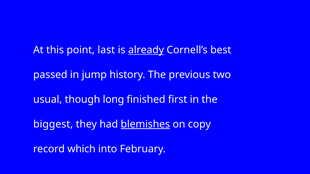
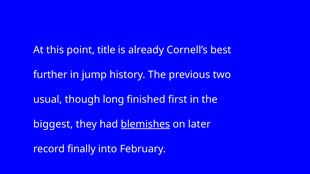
last: last -> title
already underline: present -> none
passed: passed -> further
copy: copy -> later
which: which -> finally
